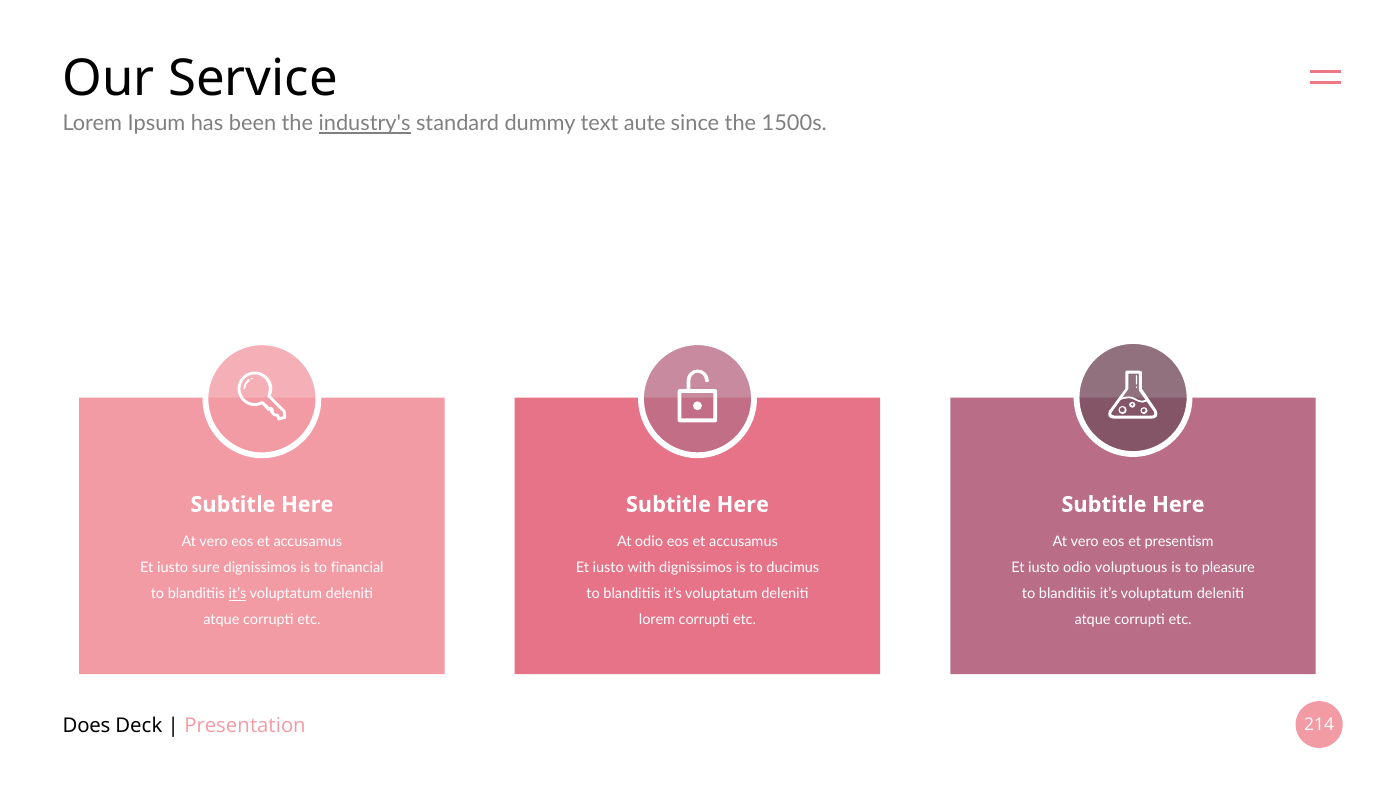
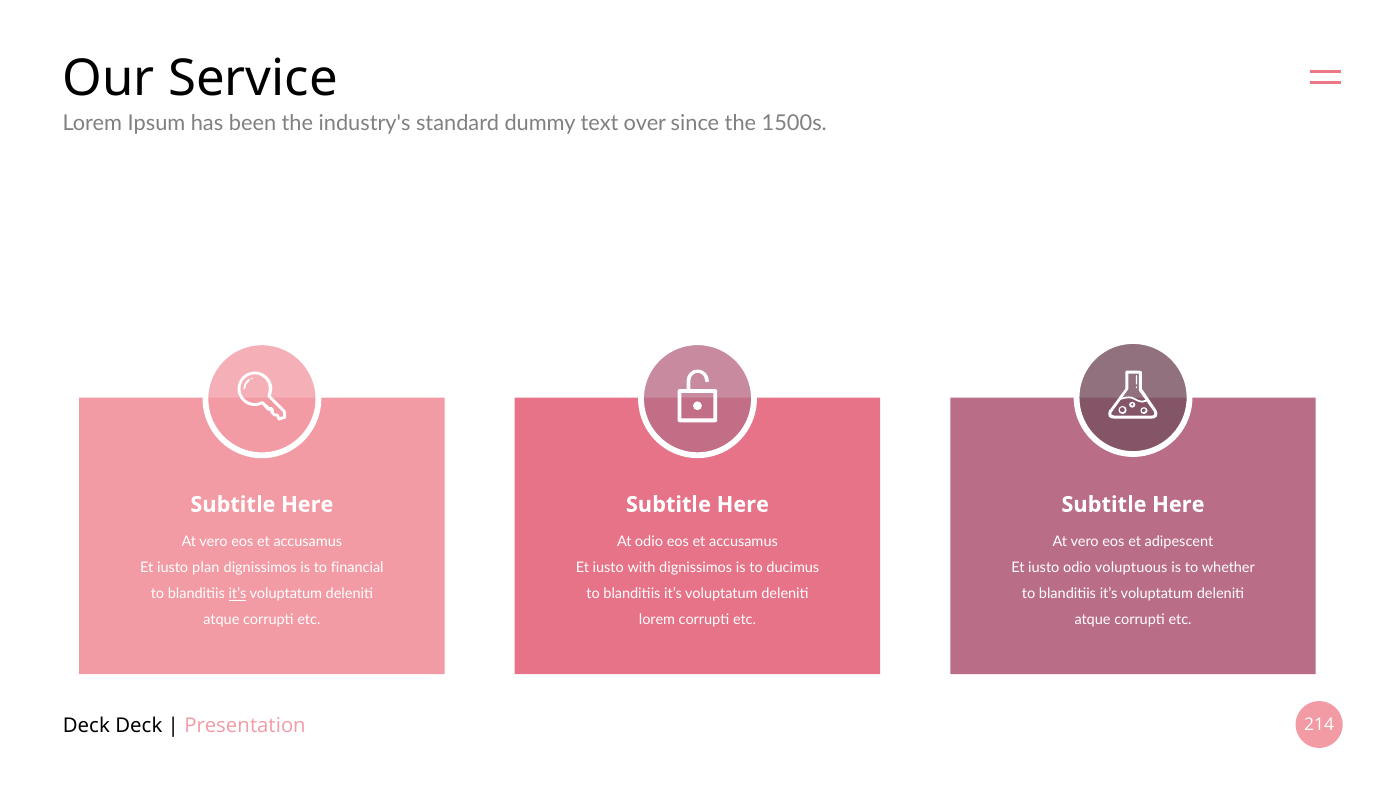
industry's underline: present -> none
aute: aute -> over
presentism: presentism -> adipescent
sure: sure -> plan
pleasure: pleasure -> whether
Does at (87, 726): Does -> Deck
